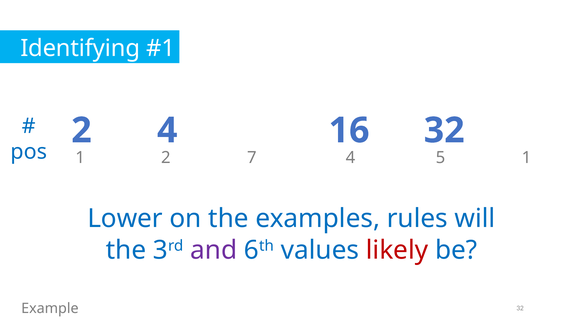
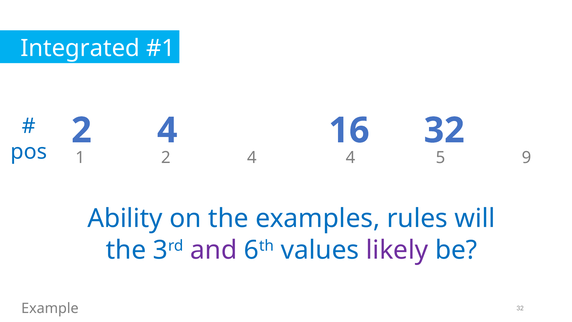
Identifying: Identifying -> Integrated
7 at (252, 158): 7 -> 4
1 at (527, 158): 1 -> 9
Lower: Lower -> Ability
likely colour: red -> purple
